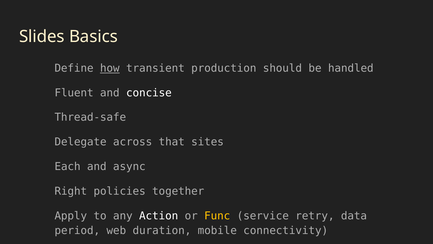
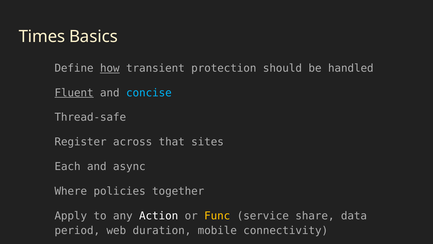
Slides: Slides -> Times
production: production -> protection
Fluent underline: none -> present
concise colour: white -> light blue
Delegate: Delegate -> Register
Right: Right -> Where
retry: retry -> share
